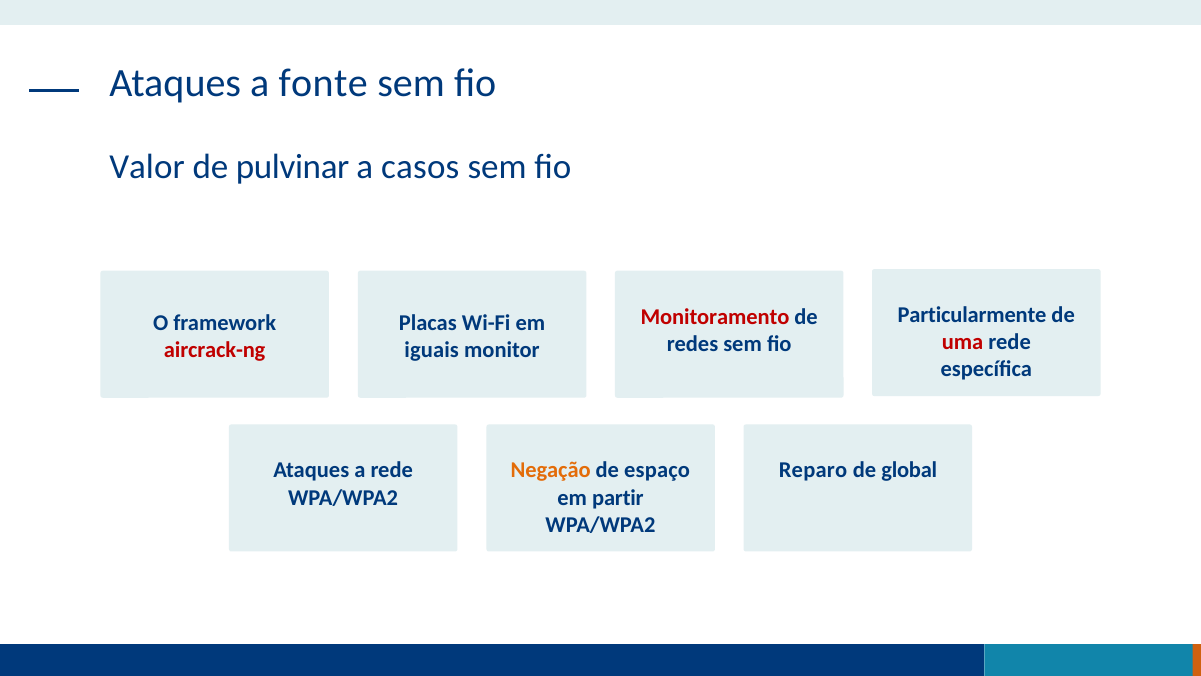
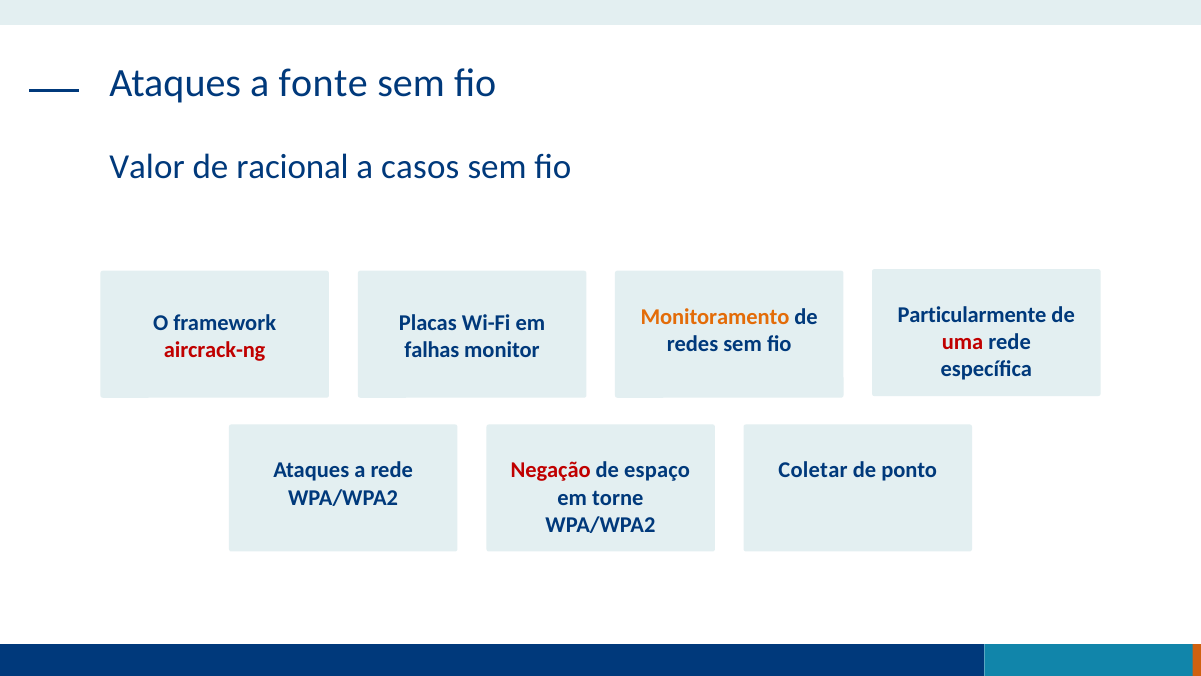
pulvinar: pulvinar -> racional
Monitoramento colour: red -> orange
iguais: iguais -> falhas
Negação colour: orange -> red
Reparo: Reparo -> Coletar
global: global -> ponto
partir: partir -> torne
